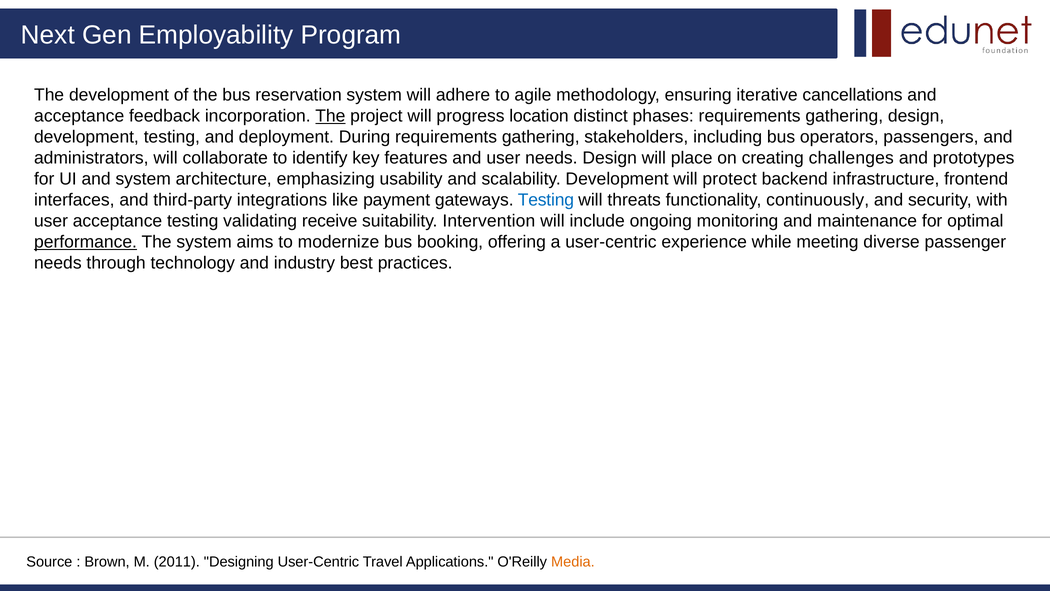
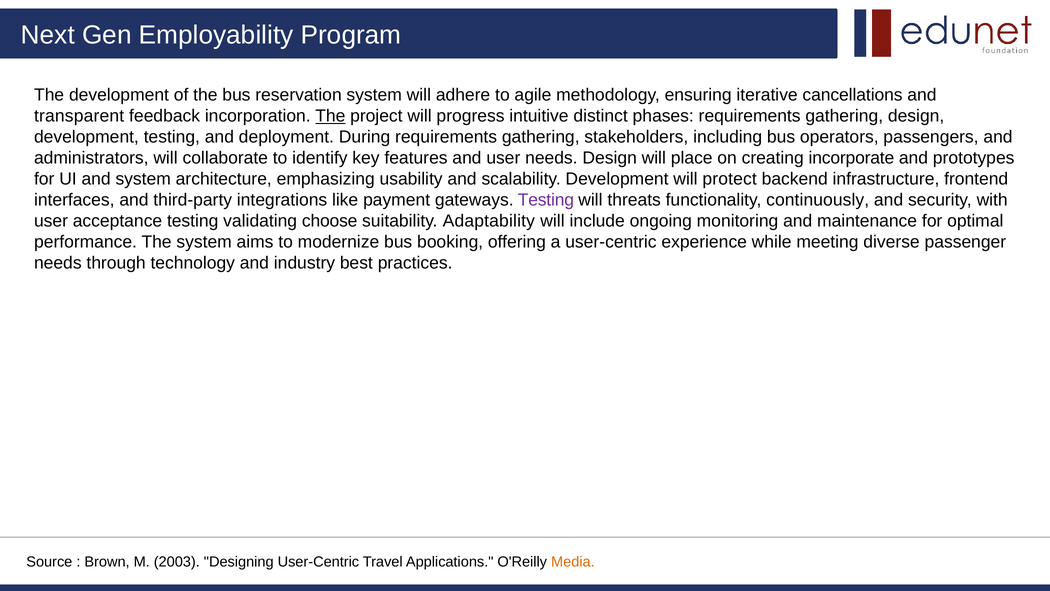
acceptance at (79, 116): acceptance -> transparent
location: location -> intuitive
challenges: challenges -> incorporate
Testing at (546, 200) colour: blue -> purple
receive: receive -> choose
Intervention: Intervention -> Adaptability
performance underline: present -> none
2011: 2011 -> 2003
